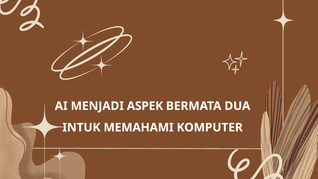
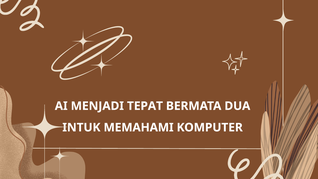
ASPEK: ASPEK -> TEPAT
